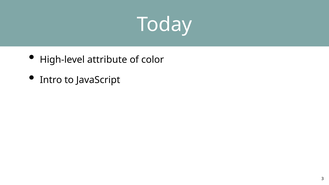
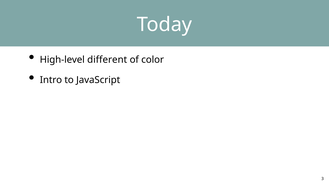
attribute: attribute -> different
